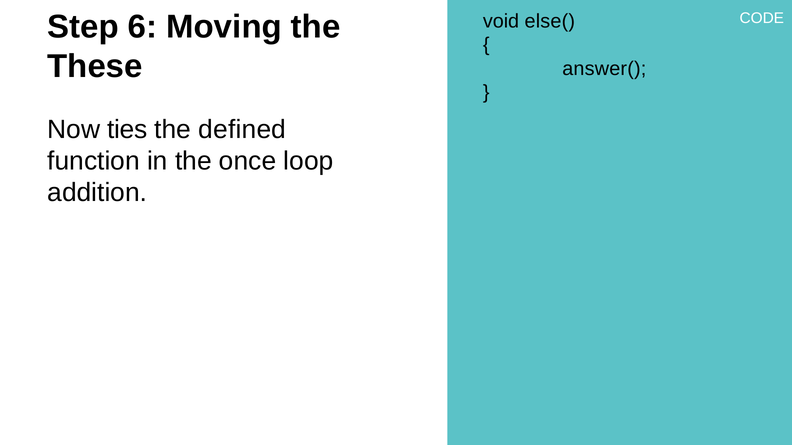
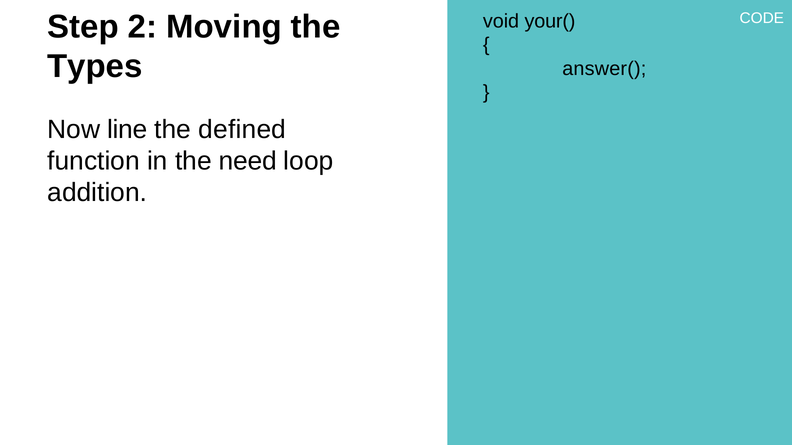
6: 6 -> 2
else(: else( -> your(
These: These -> Types
ties: ties -> line
once: once -> need
